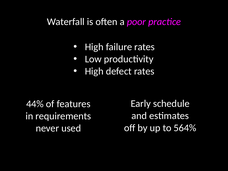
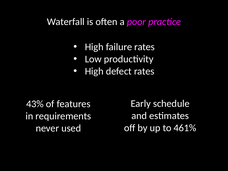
44%: 44% -> 43%
564%: 564% -> 461%
